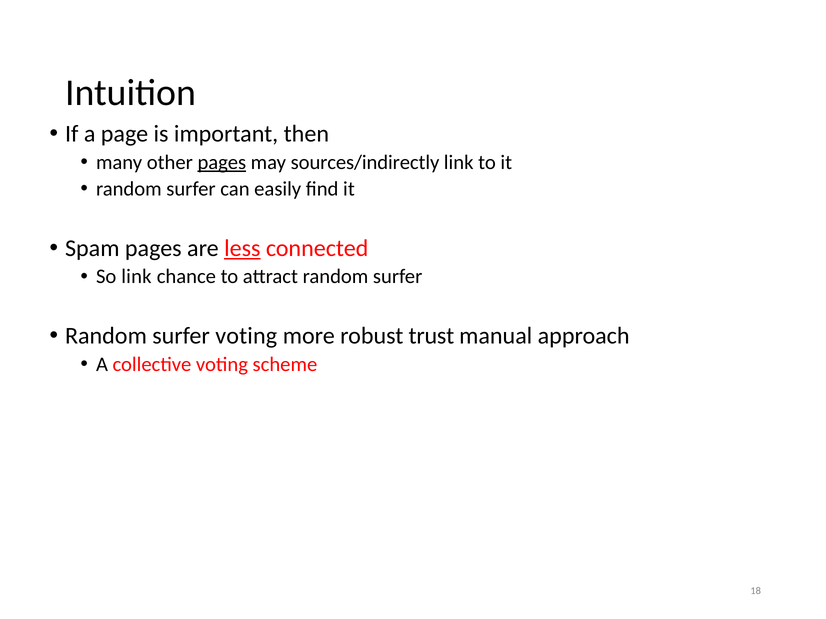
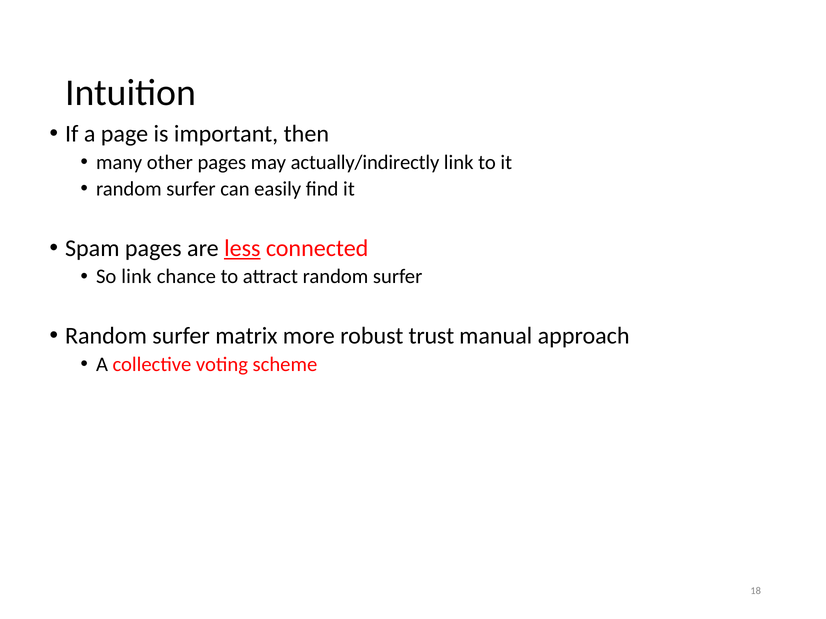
pages at (222, 162) underline: present -> none
sources/indirectly: sources/indirectly -> actually/indirectly
surfer voting: voting -> matrix
